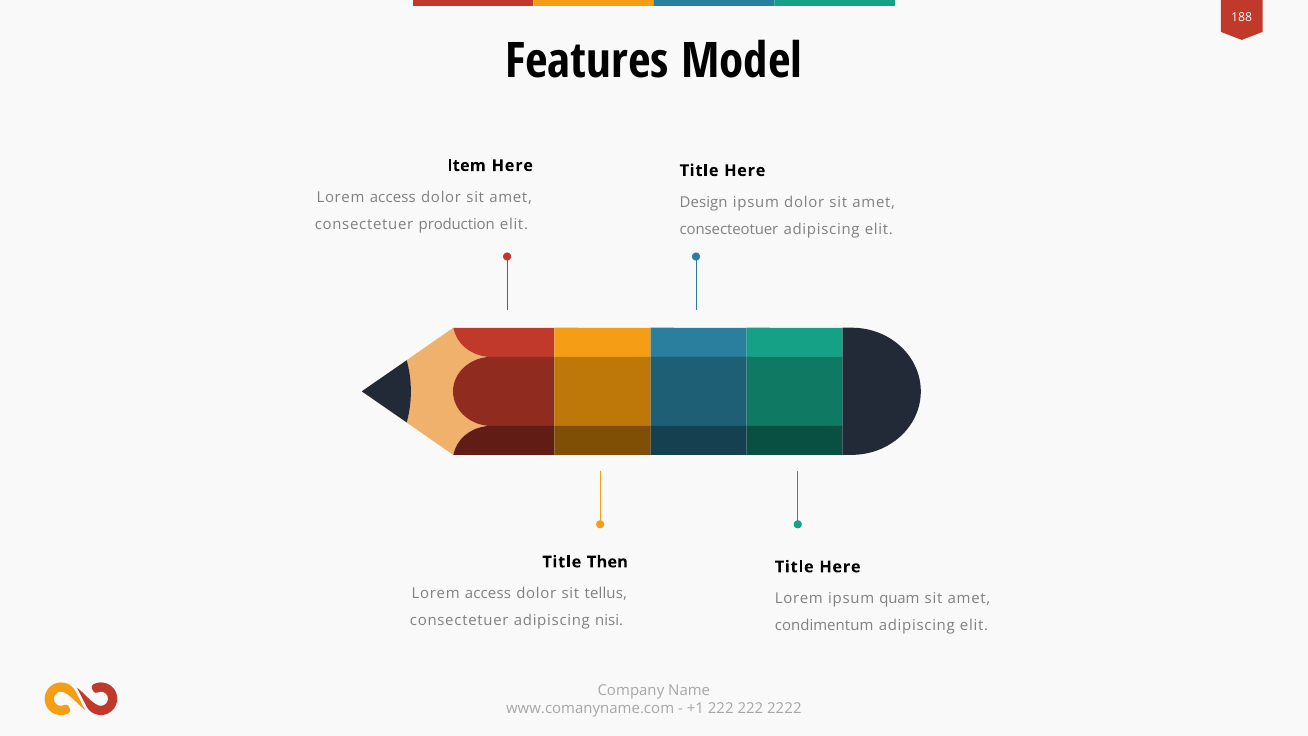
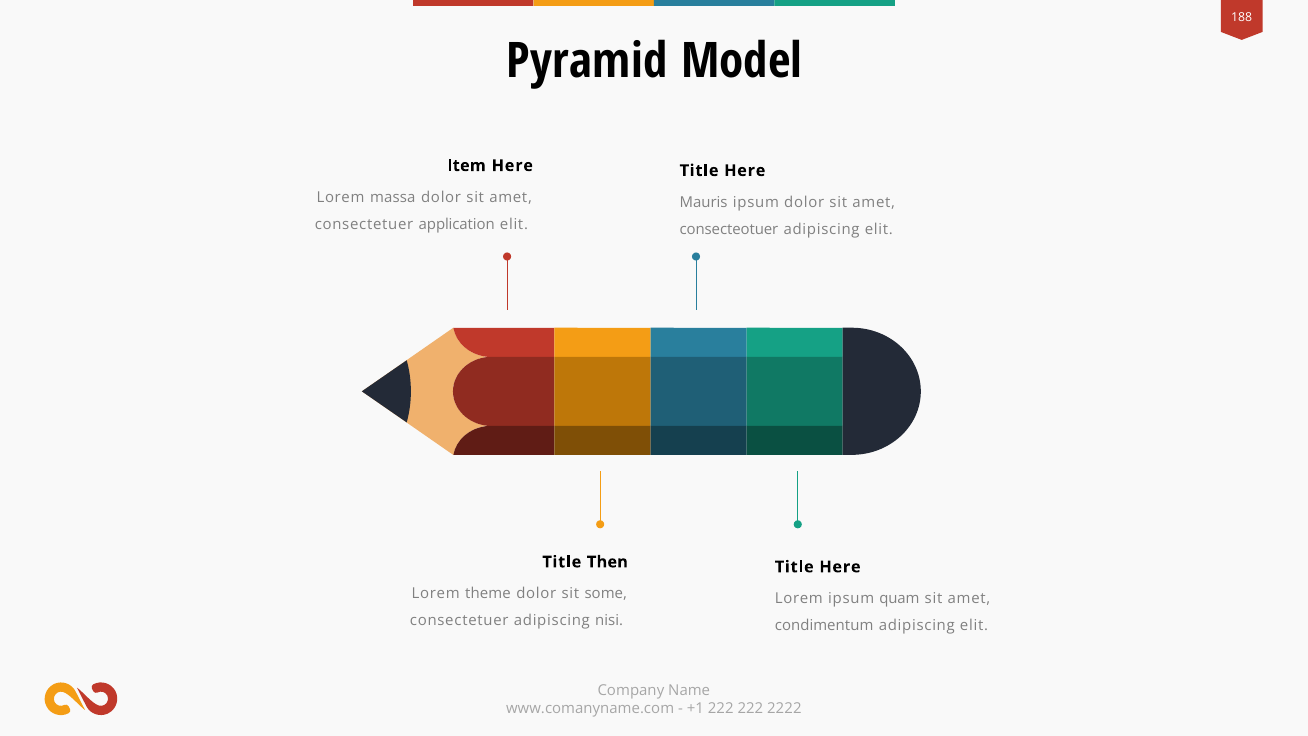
Features: Features -> Pyramid
access at (393, 197): access -> massa
Design: Design -> Mauris
production: production -> application
access at (488, 593): access -> theme
tellus: tellus -> some
